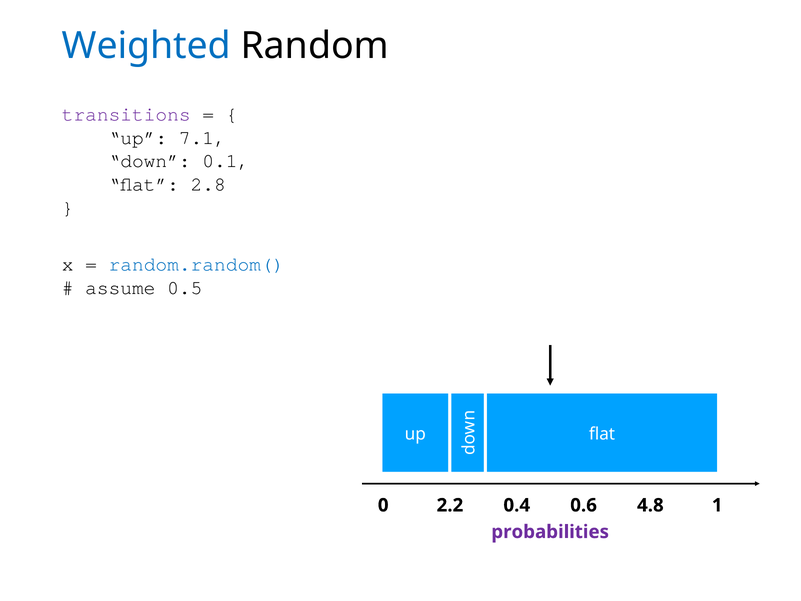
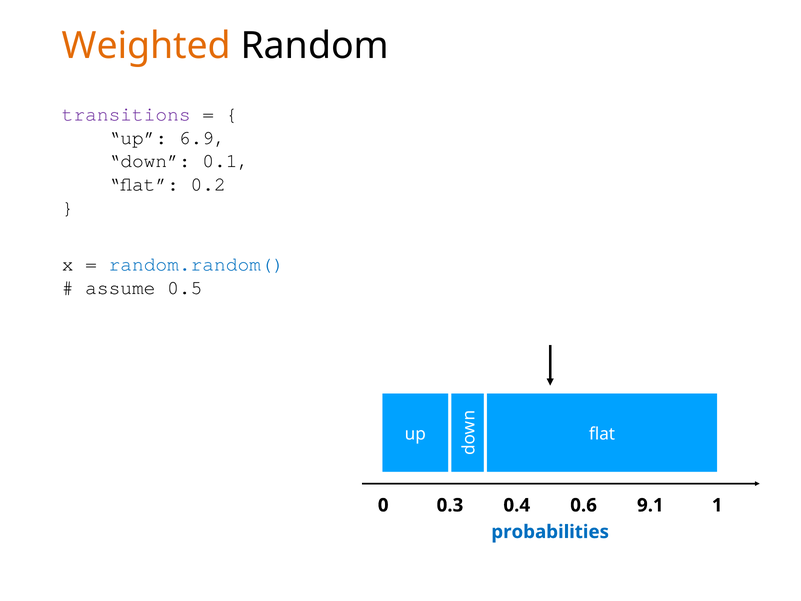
Weighted colour: blue -> orange
7.1: 7.1 -> 6.9
2.8: 2.8 -> 0.2
2.2: 2.2 -> 0.3
4.8: 4.8 -> 9.1
probabilities colour: purple -> blue
